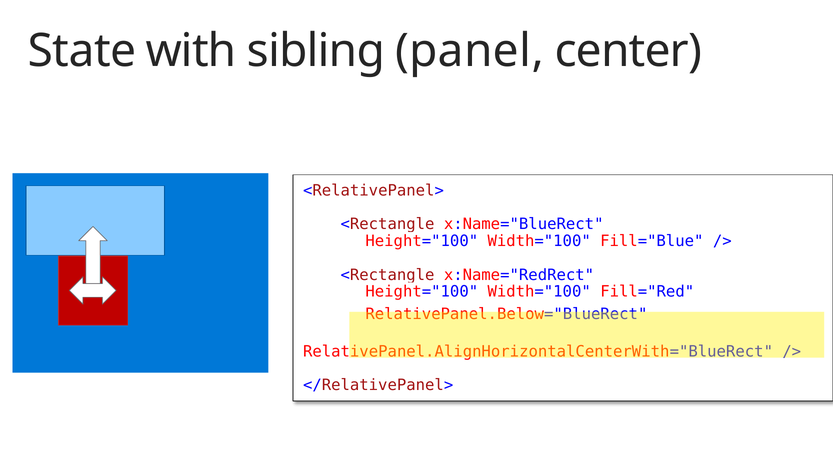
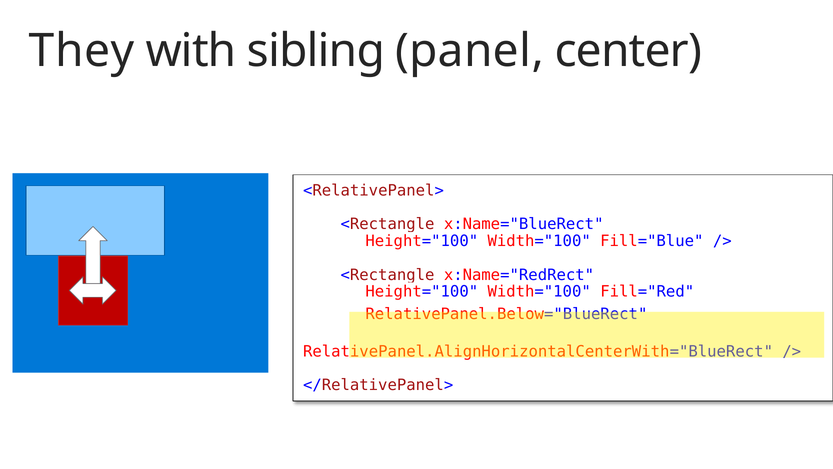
State: State -> They
